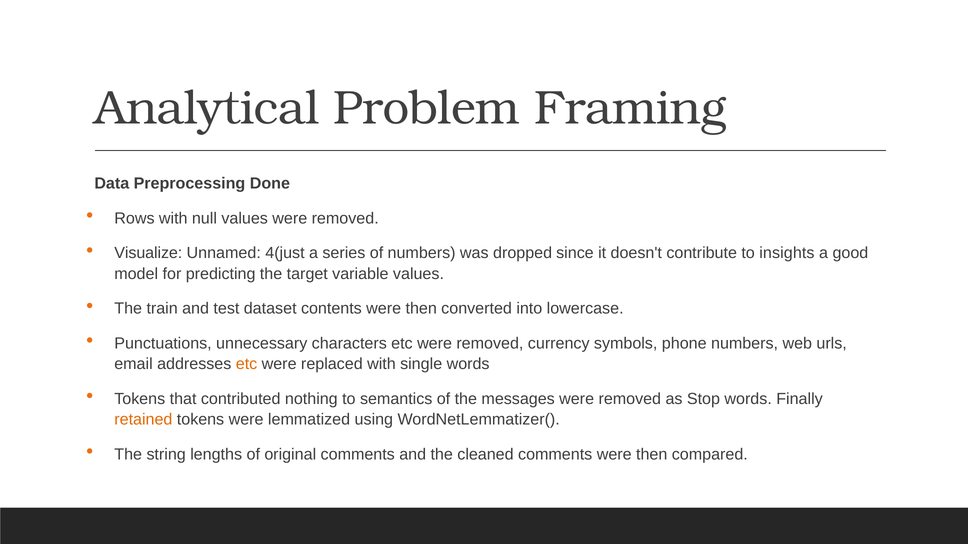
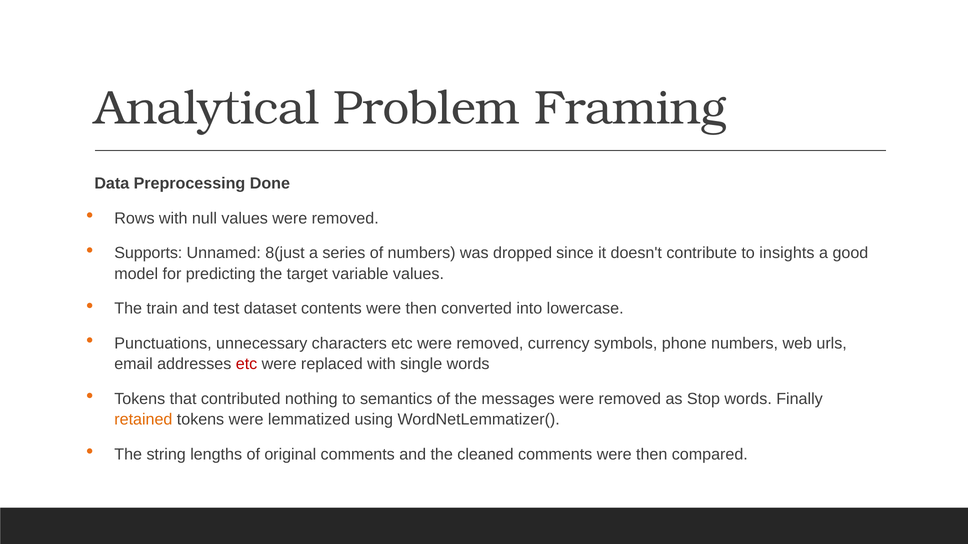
Visualize: Visualize -> Supports
4(just: 4(just -> 8(just
etc at (247, 364) colour: orange -> red
